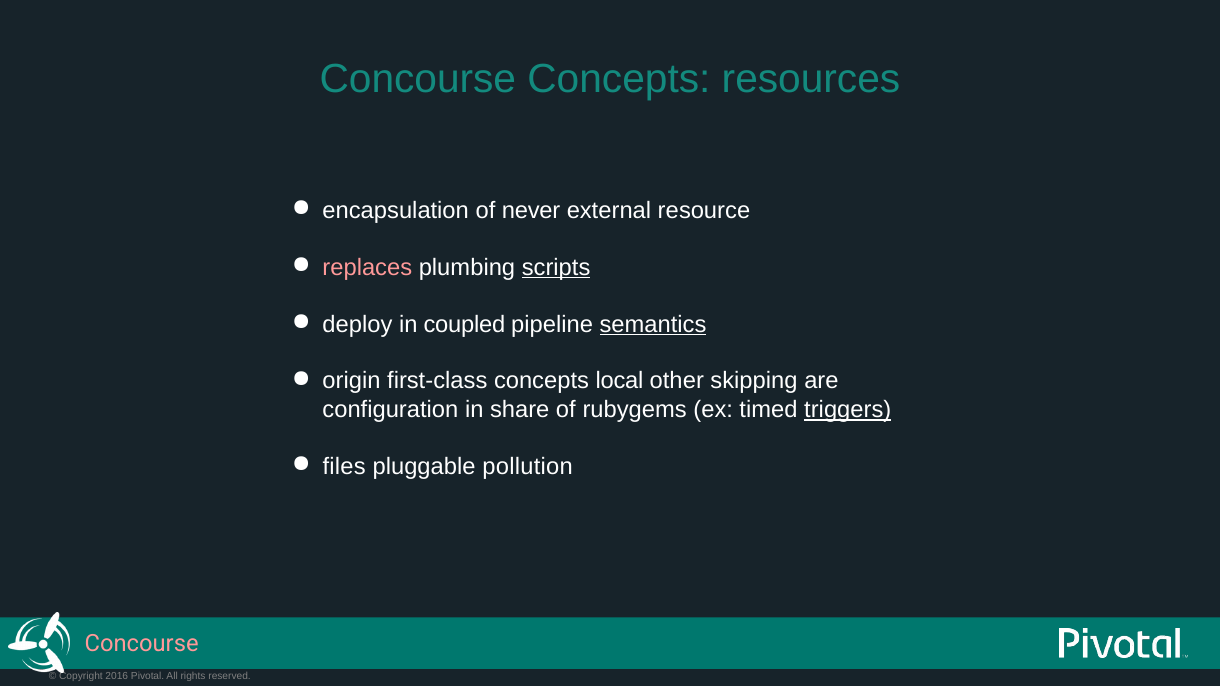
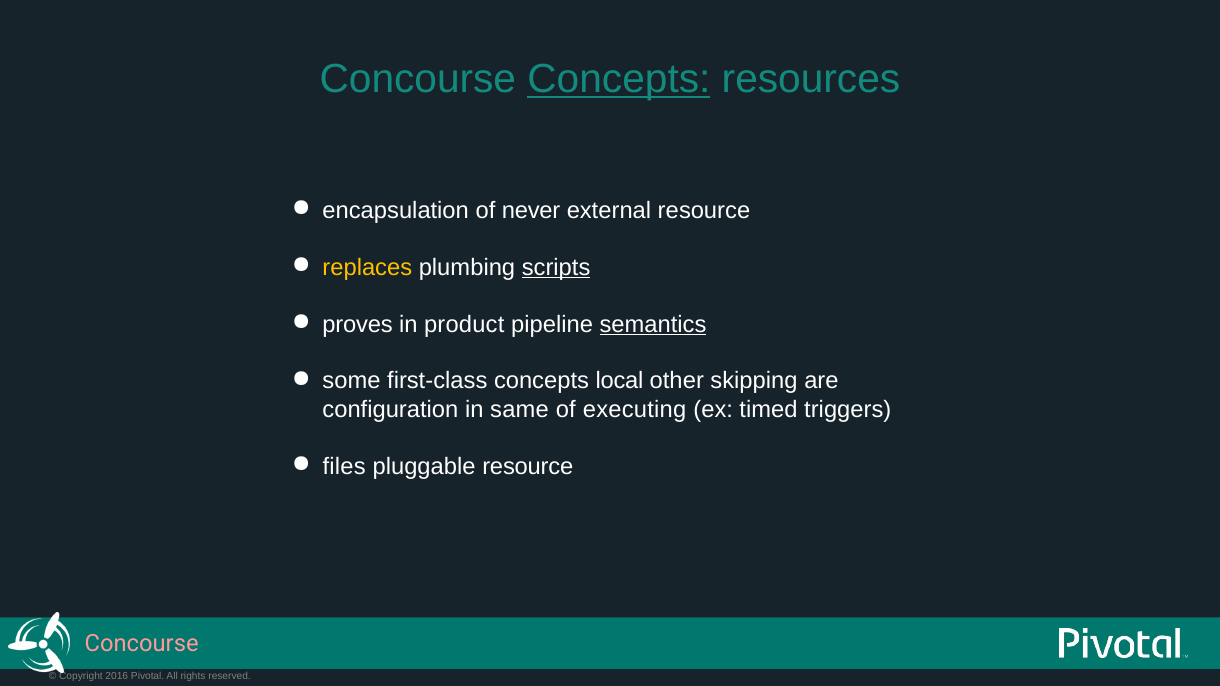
Concepts at (619, 79) underline: none -> present
replaces colour: pink -> yellow
deploy: deploy -> proves
coupled: coupled -> product
origin: origin -> some
share: share -> same
rubygems: rubygems -> executing
triggers underline: present -> none
pluggable pollution: pollution -> resource
